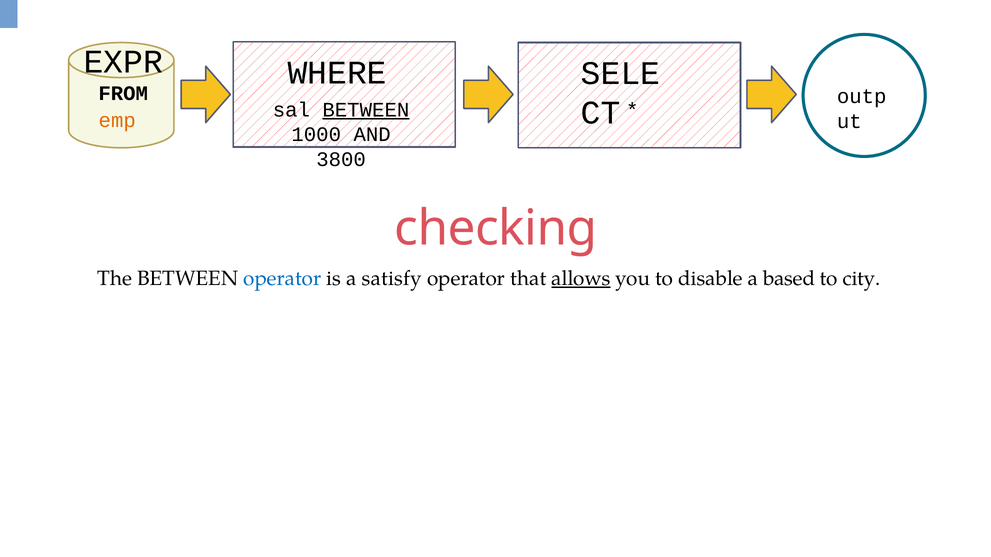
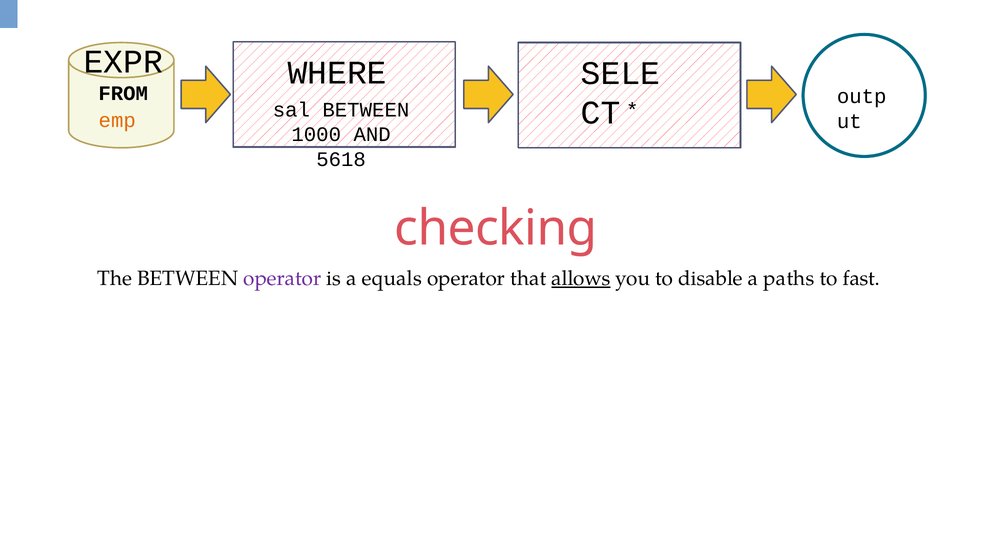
BETWEEN at (366, 110) underline: present -> none
3800: 3800 -> 5618
operator at (282, 279) colour: blue -> purple
satisfy: satisfy -> equals
based: based -> paths
city: city -> fast
